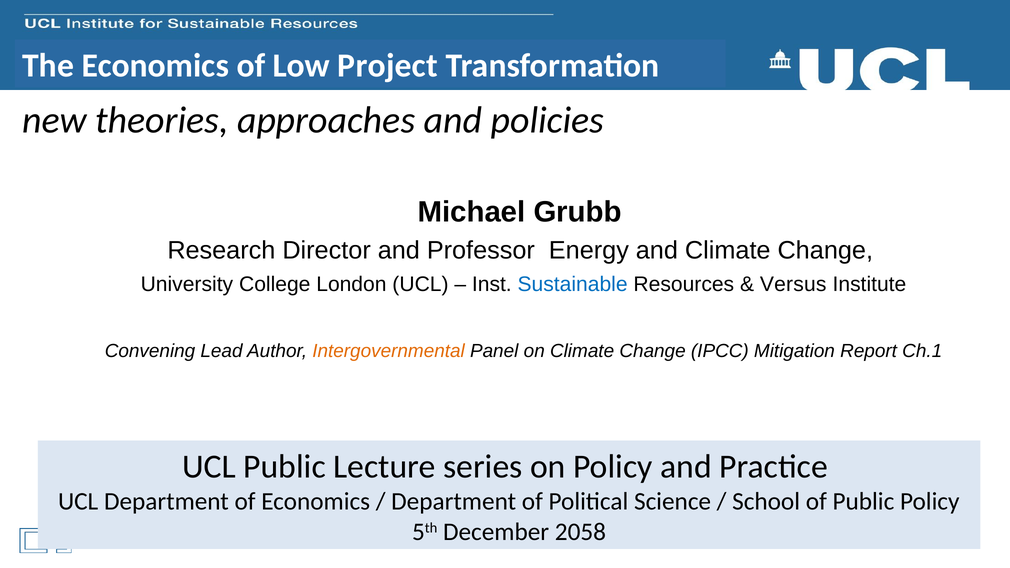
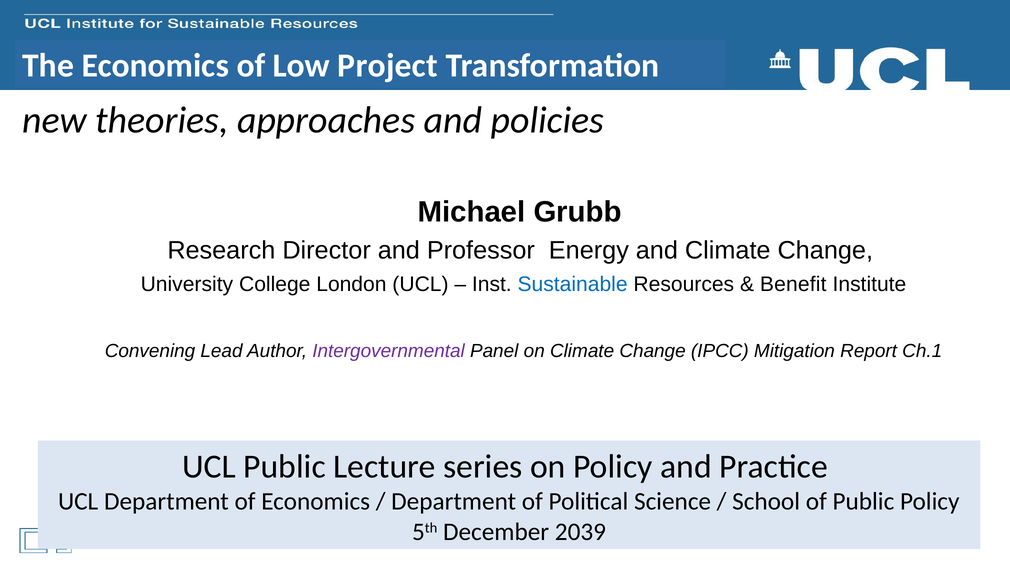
Versus: Versus -> Benefit
Intergovernmental colour: orange -> purple
2058: 2058 -> 2039
